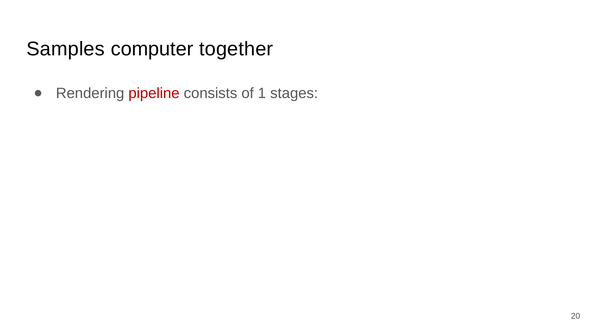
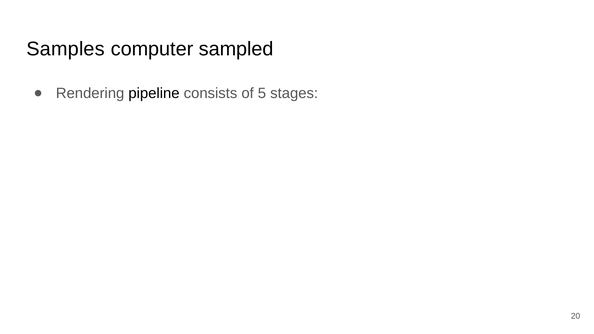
together: together -> sampled
pipeline colour: red -> black
1: 1 -> 5
